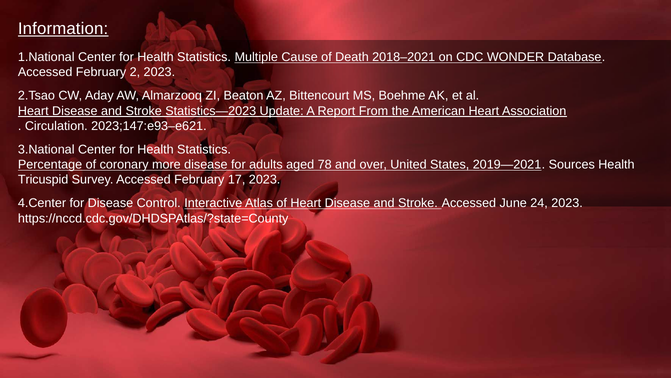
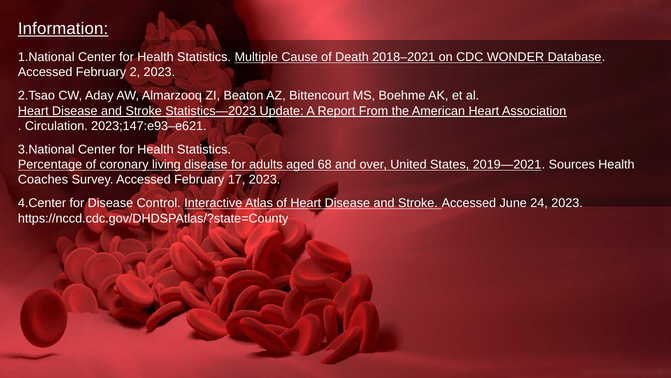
more: more -> living
78: 78 -> 68
Tricuspid: Tricuspid -> Coaches
